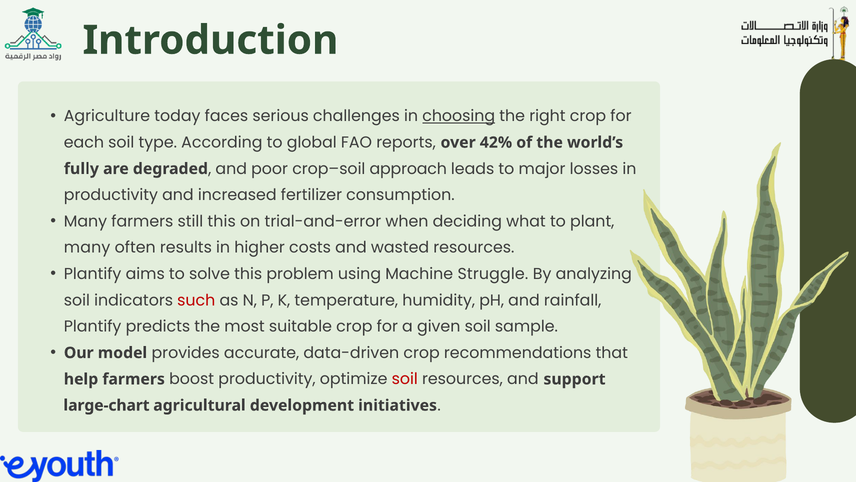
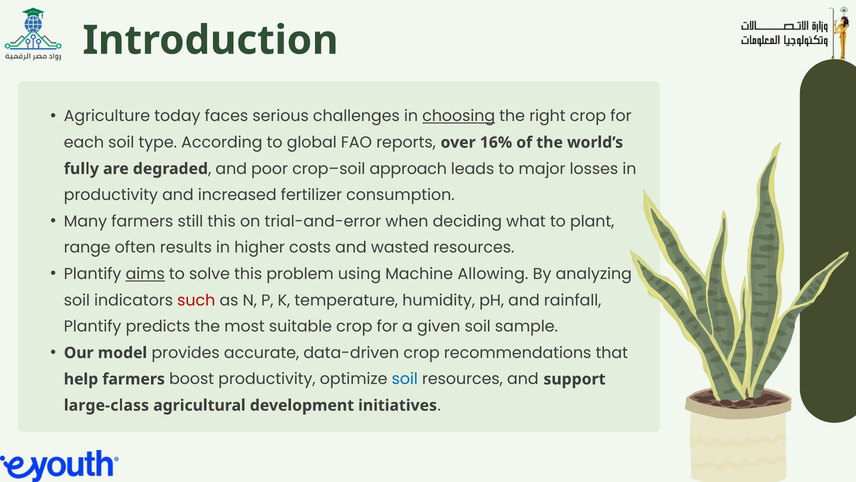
42%: 42% -> 16%
many at (87, 247): many -> range
aims underline: none -> present
Struggle: Struggle -> Allowing
soil at (405, 379) colour: red -> blue
large-chart: large-chart -> large-class
